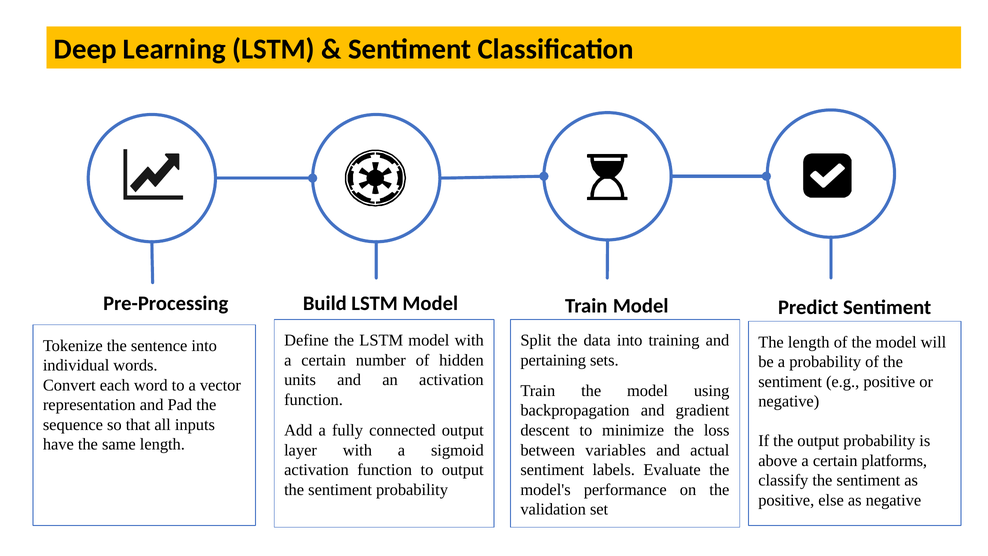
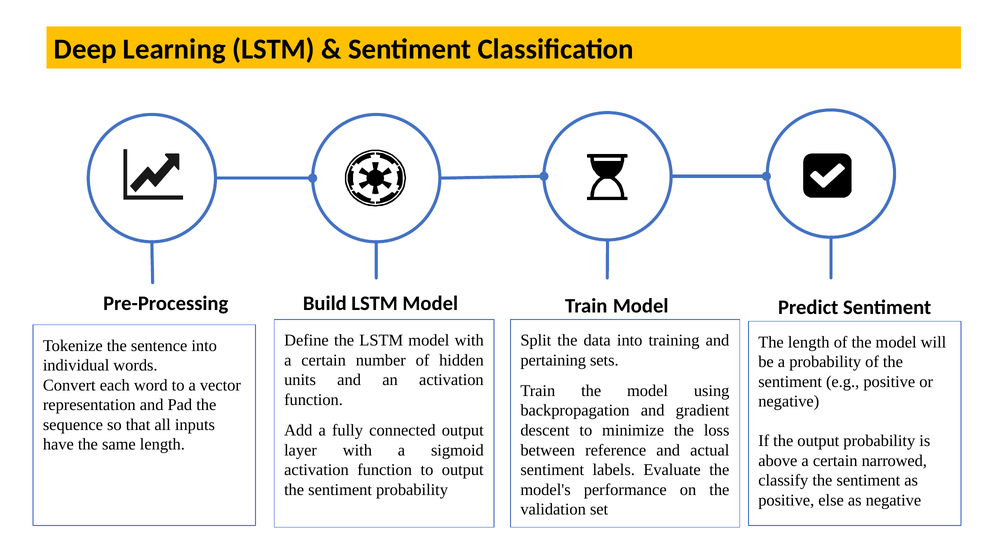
variables: variables -> reference
platforms: platforms -> narrowed
